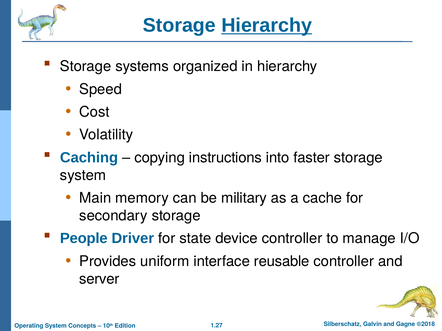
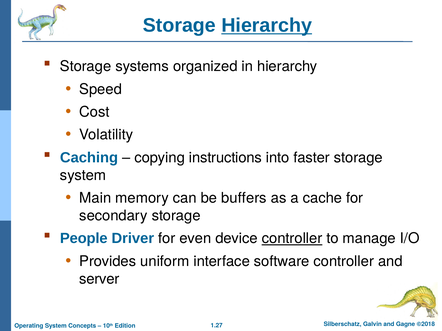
military: military -> buffers
state: state -> even
controller at (292, 239) underline: none -> present
reusable: reusable -> software
